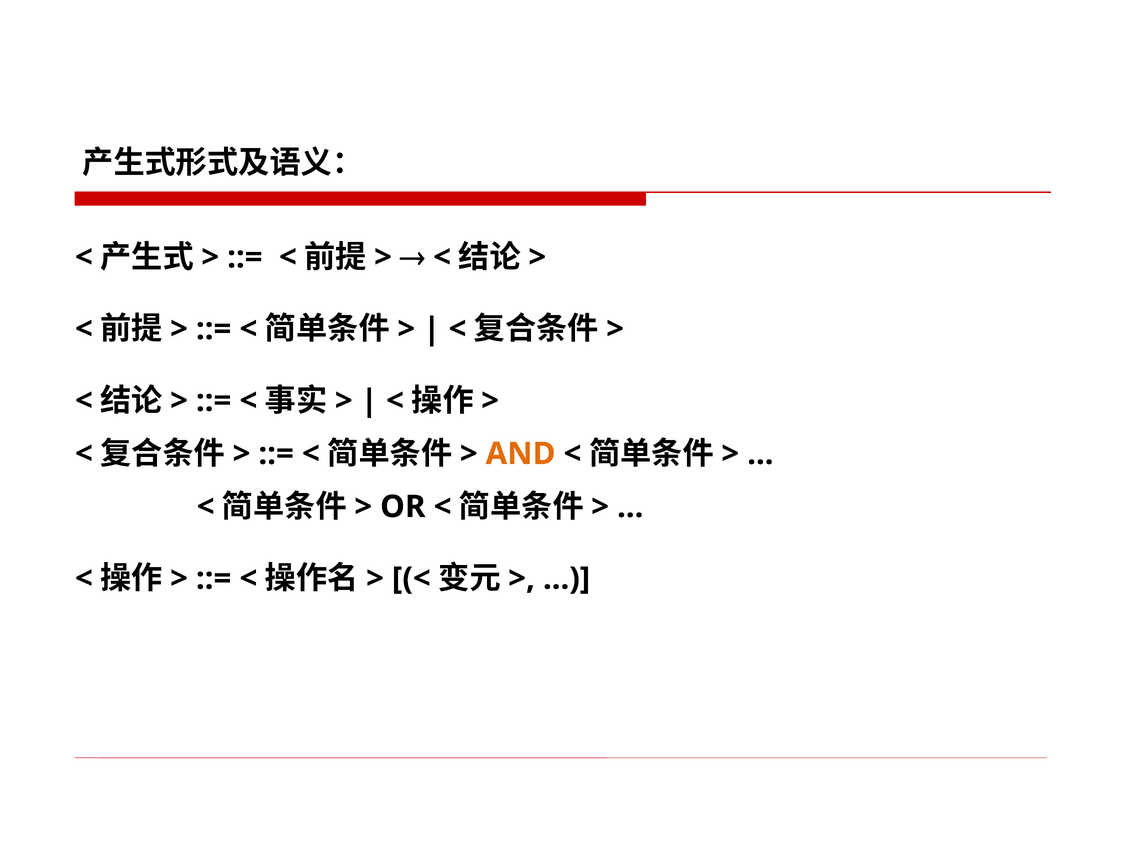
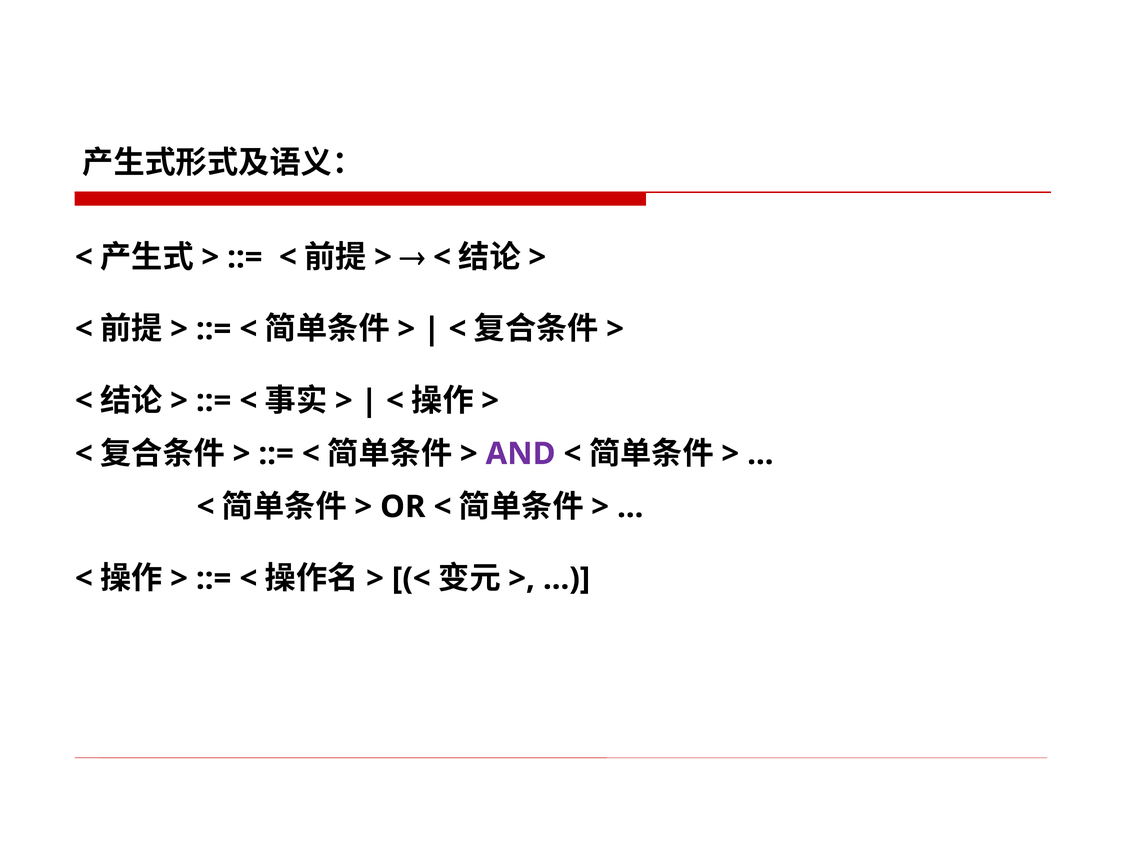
AND colour: orange -> purple
